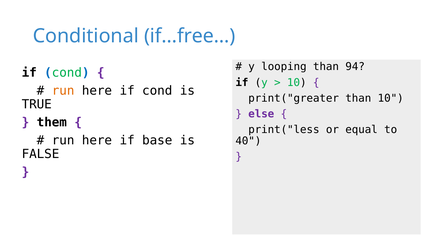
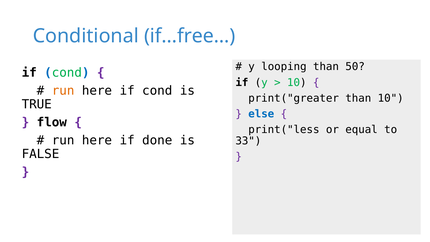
94: 94 -> 50
else colour: purple -> blue
them: them -> flow
base: base -> done
40: 40 -> 33
